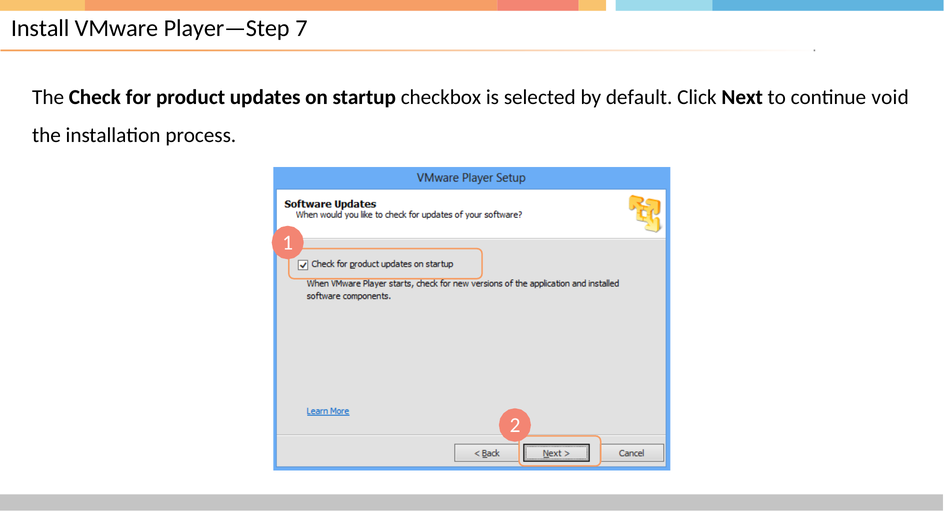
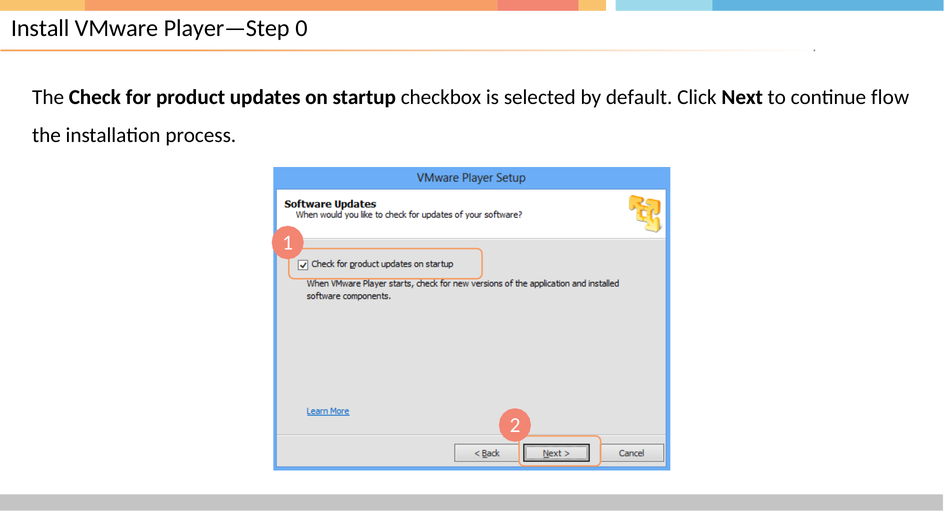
7: 7 -> 0
void: void -> flow
